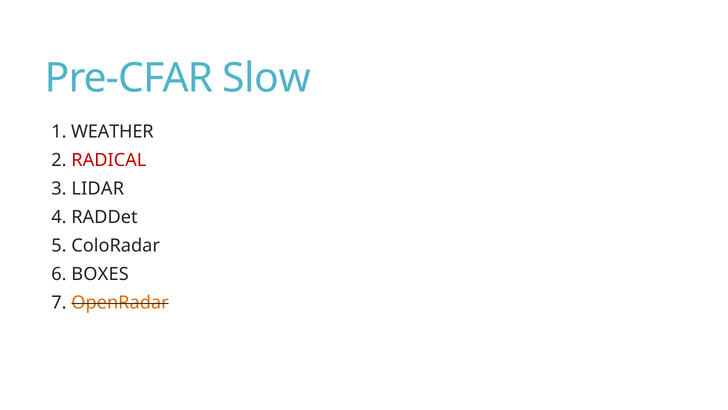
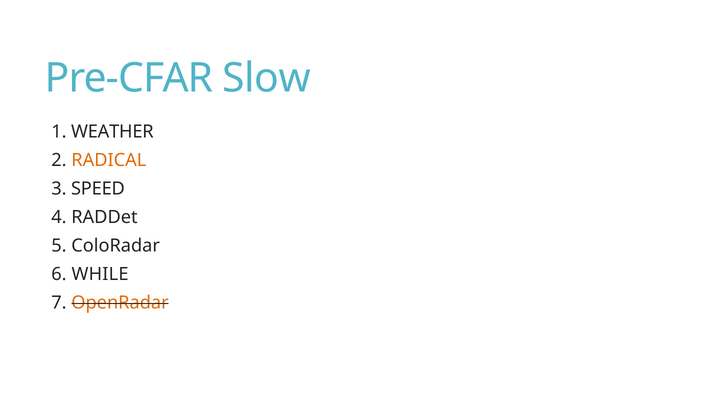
RADICAL colour: red -> orange
LIDAR: LIDAR -> SPEED
BOXES: BOXES -> WHILE
